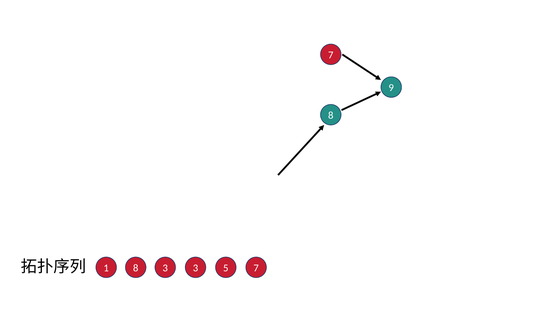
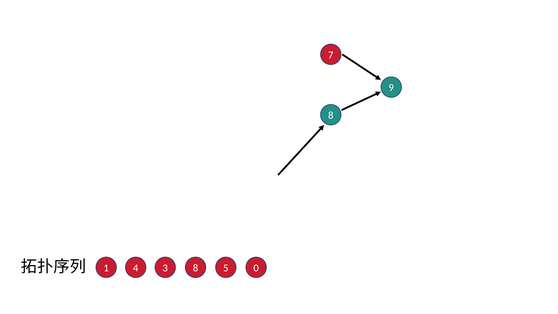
1 8: 8 -> 4
3 3: 3 -> 8
5 7: 7 -> 0
